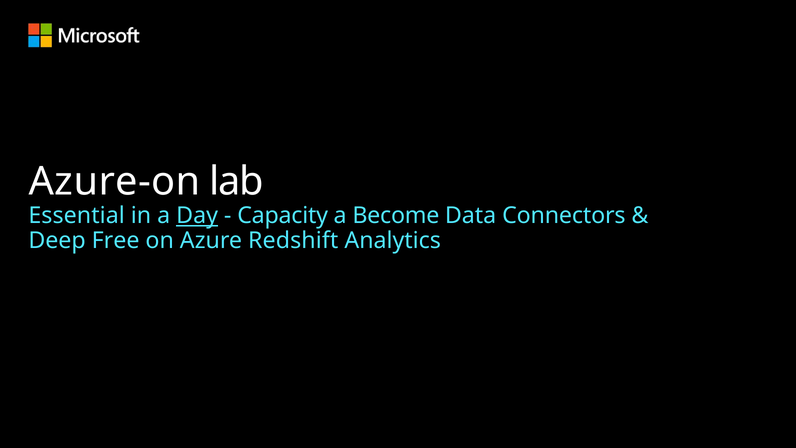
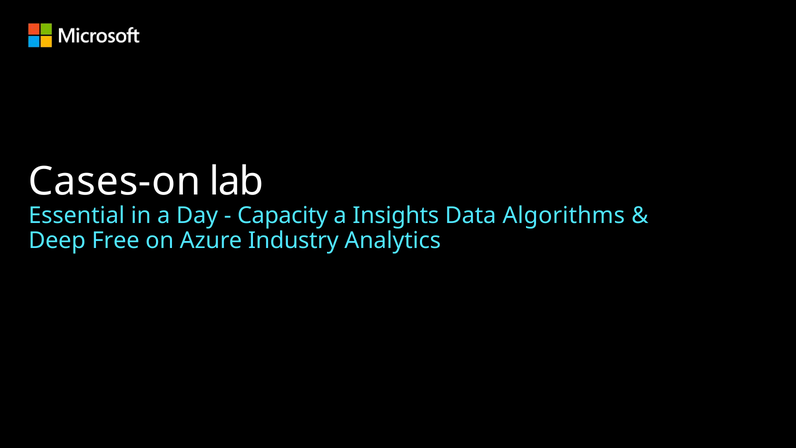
Azure-on: Azure-on -> Cases-on
Day underline: present -> none
Become: Become -> Insights
Connectors: Connectors -> Algorithms
Redshift: Redshift -> Industry
